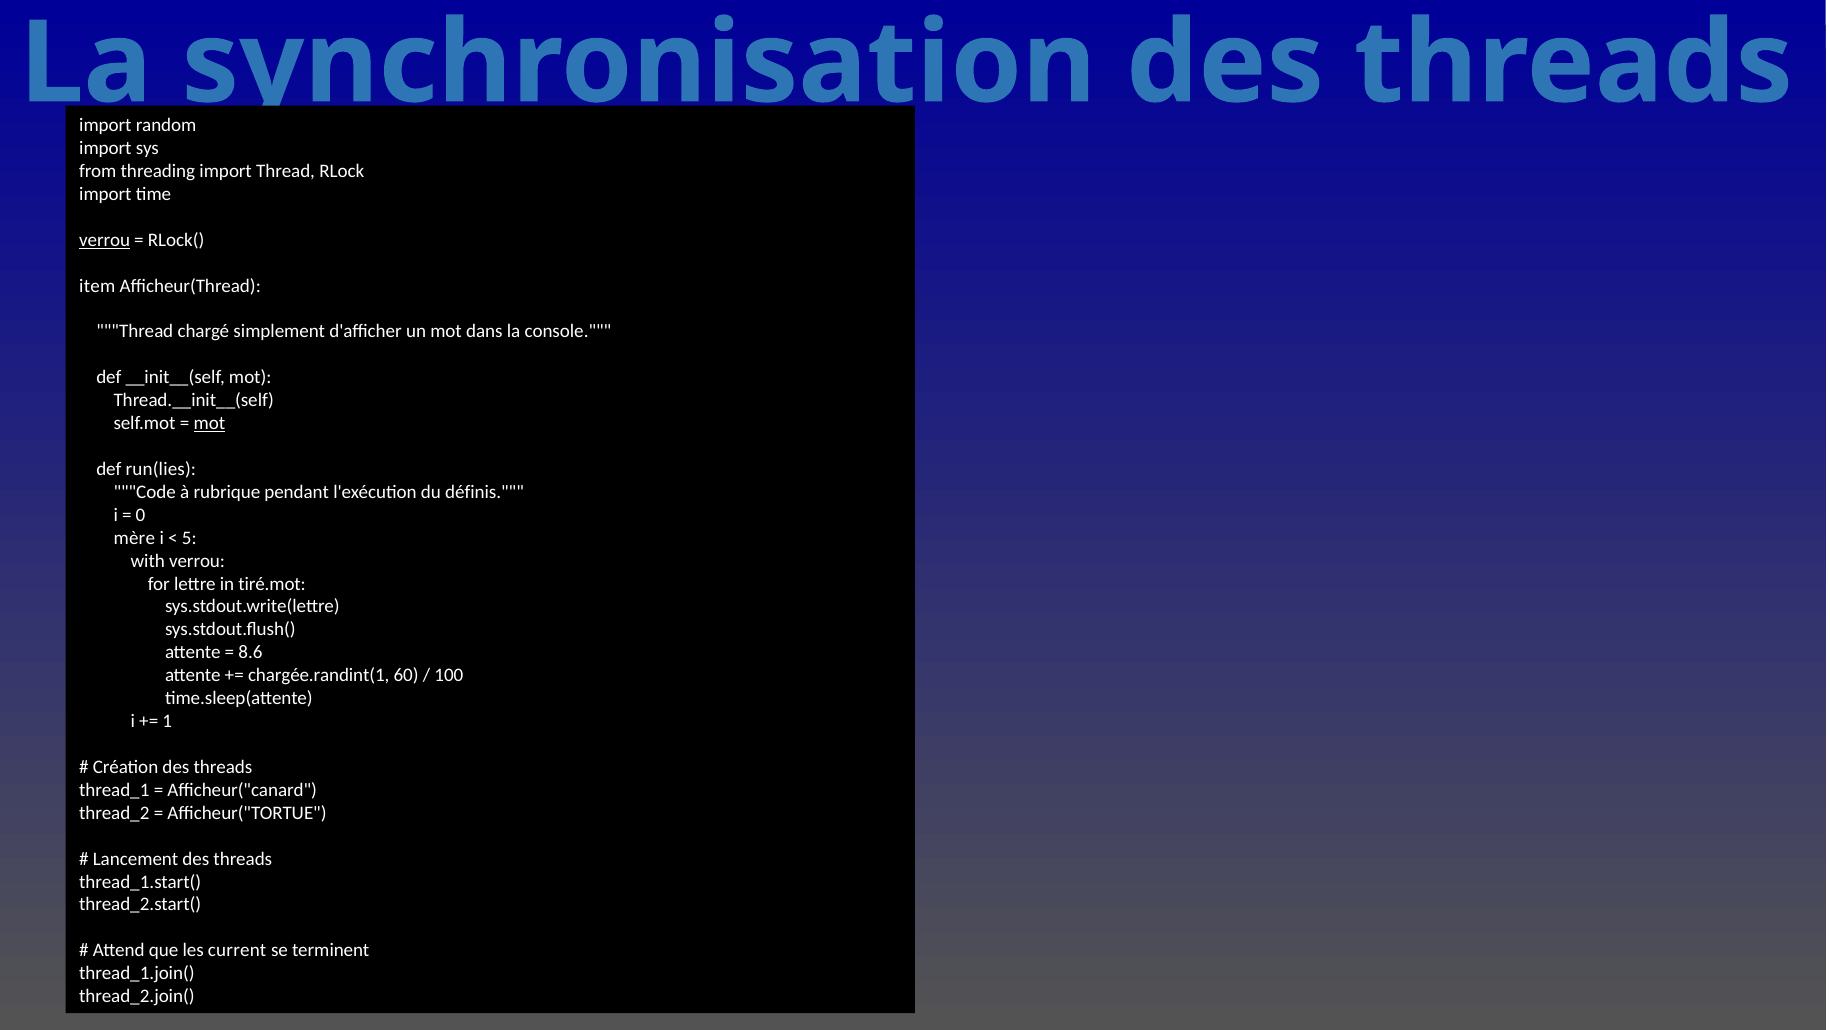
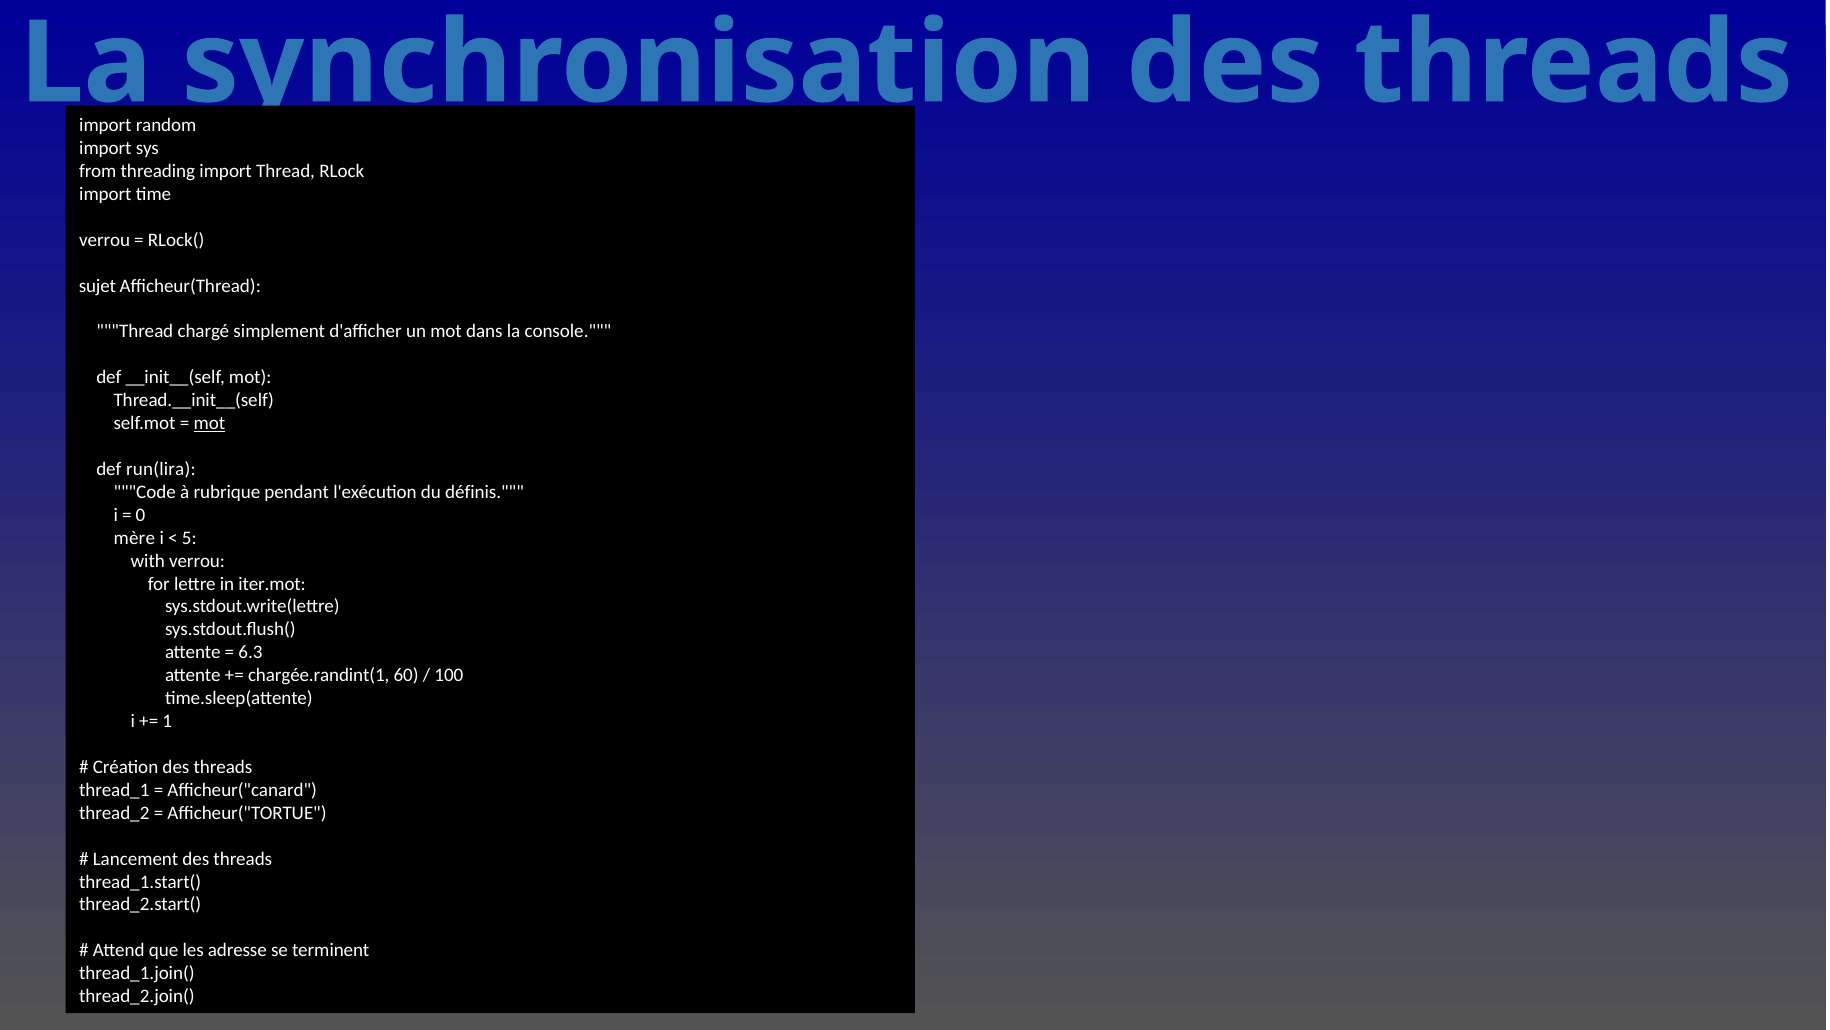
verrou at (105, 240) underline: present -> none
item: item -> sujet
run(lies: run(lies -> run(lira
tiré.mot: tiré.mot -> iter.mot
8.6: 8.6 -> 6.3
current: current -> adresse
